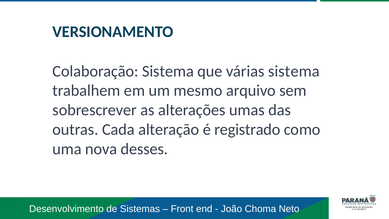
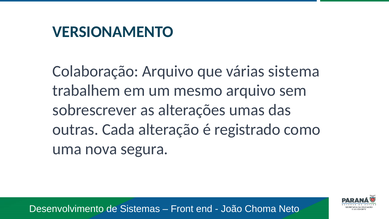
Colaboração Sistema: Sistema -> Arquivo
desses: desses -> segura
